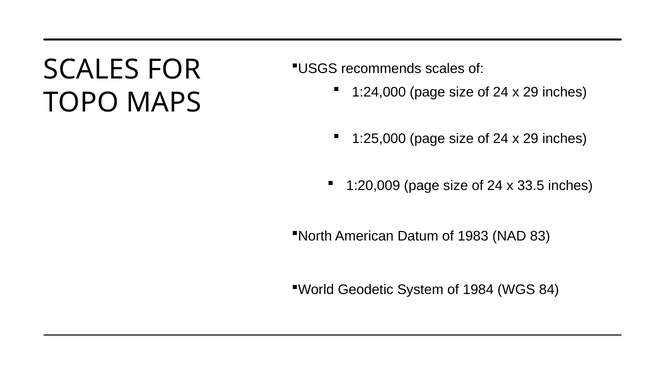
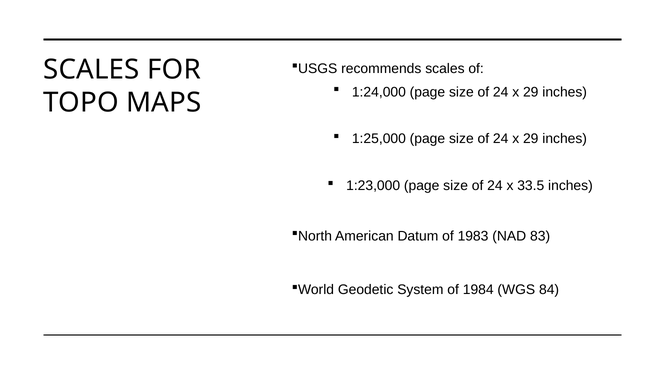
1:20,009: 1:20,009 -> 1:23,000
